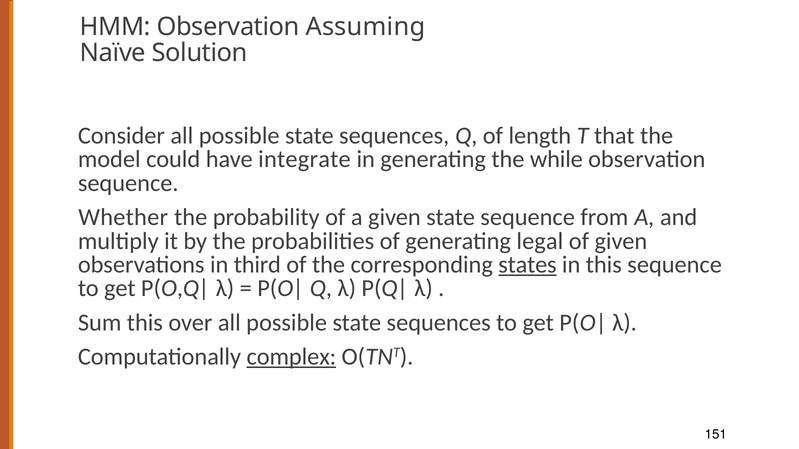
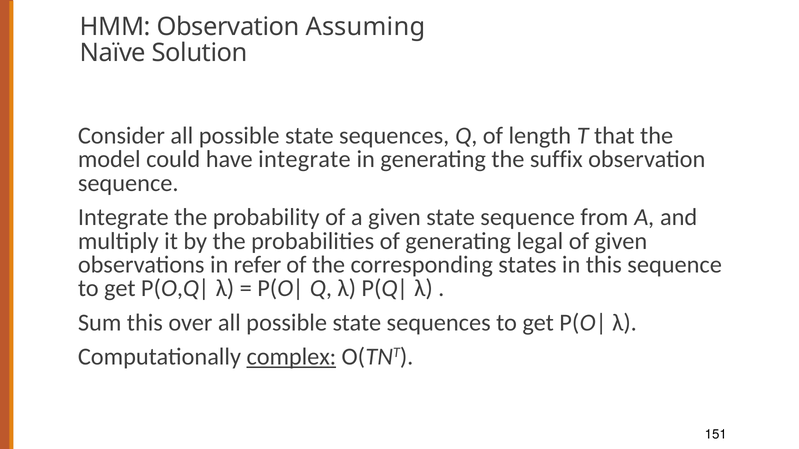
while: while -> suffix
Whether at (123, 217): Whether -> Integrate
third: third -> refer
states underline: present -> none
